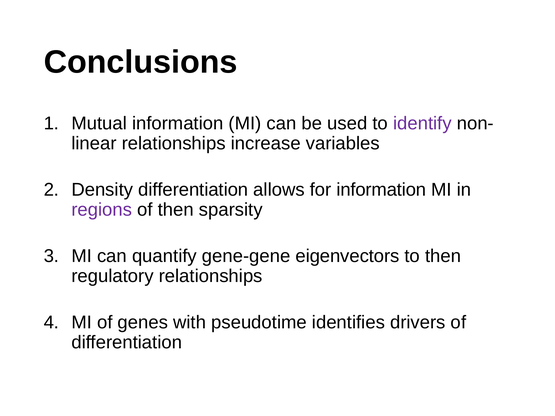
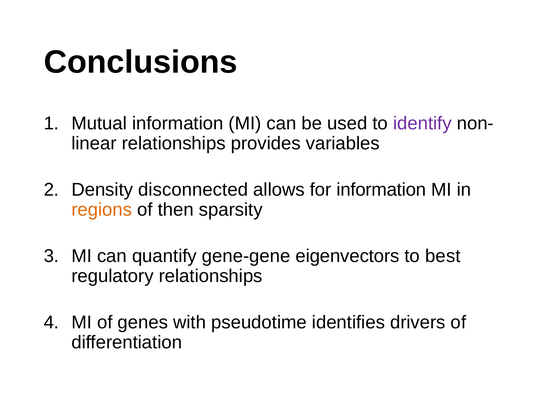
increase: increase -> provides
Density differentiation: differentiation -> disconnected
regions colour: purple -> orange
to then: then -> best
